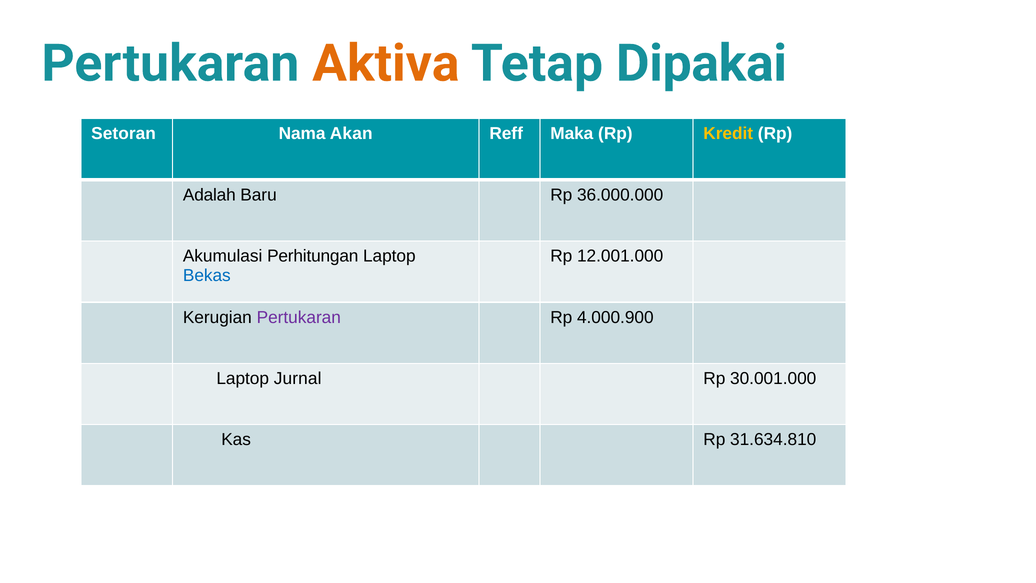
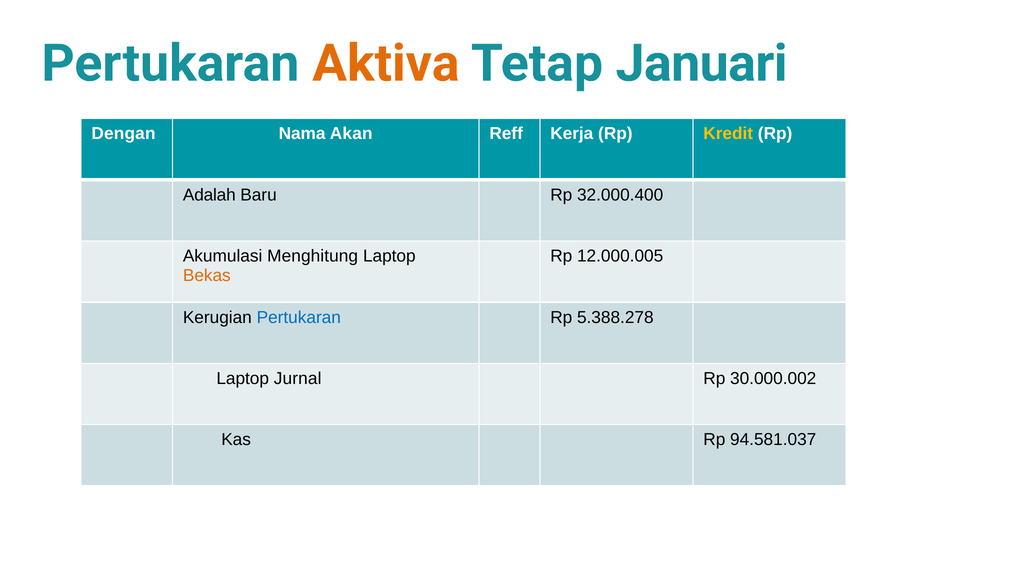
Dipakai: Dipakai -> Januari
Setoran: Setoran -> Dengan
Maka: Maka -> Kerja
36.000.000: 36.000.000 -> 32.000.400
Perhitungan: Perhitungan -> Menghitung
12.001.000: 12.001.000 -> 12.000.005
Bekas colour: blue -> orange
Pertukaran at (299, 317) colour: purple -> blue
4.000.900: 4.000.900 -> 5.388.278
30.001.000: 30.001.000 -> 30.000.002
31.634.810: 31.634.810 -> 94.581.037
